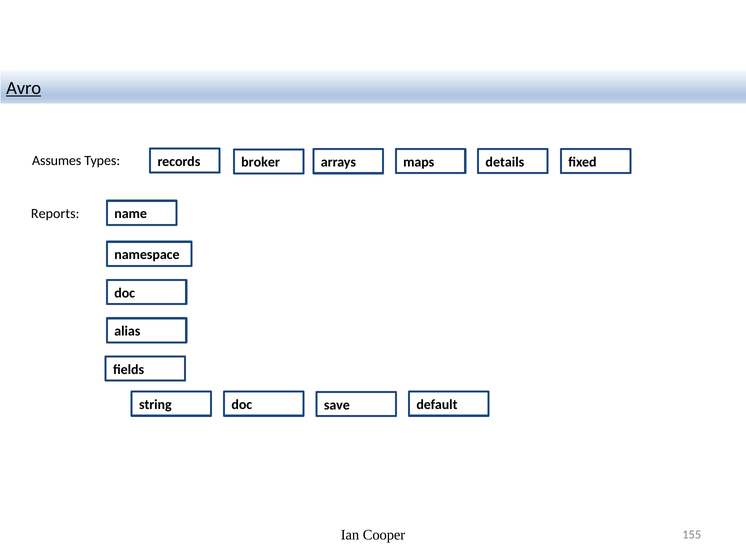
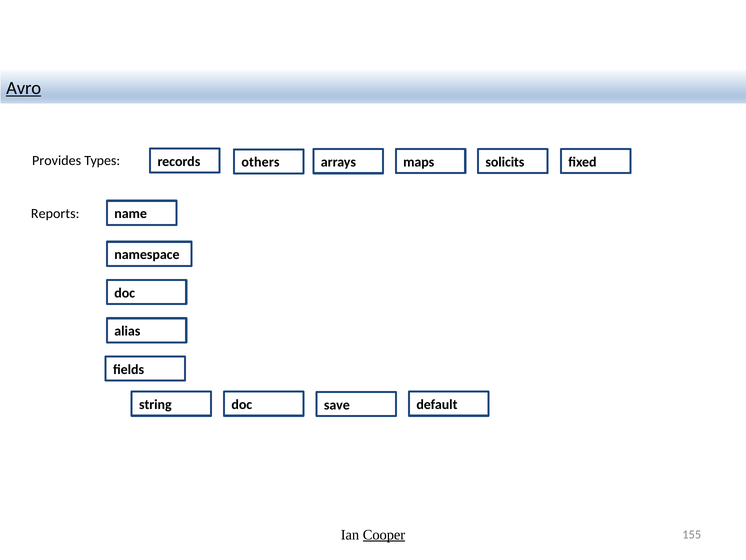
Assumes: Assumes -> Provides
broker: broker -> others
details: details -> solicits
Cooper underline: none -> present
